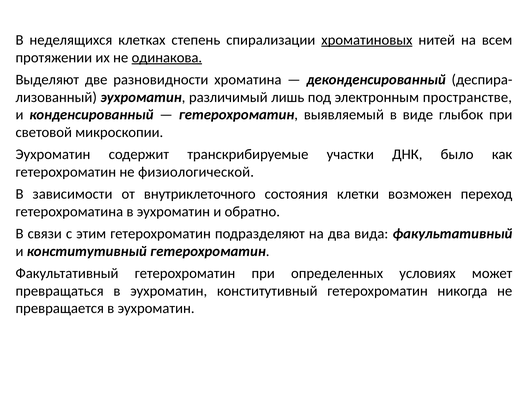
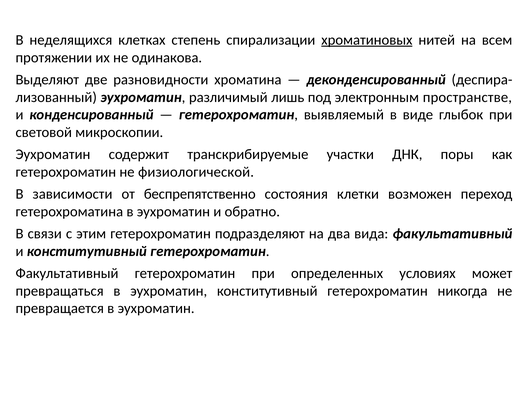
одинакова underline: present -> none
было: было -> поры
внутриклеточного: внутриклеточного -> беспрепятственно
